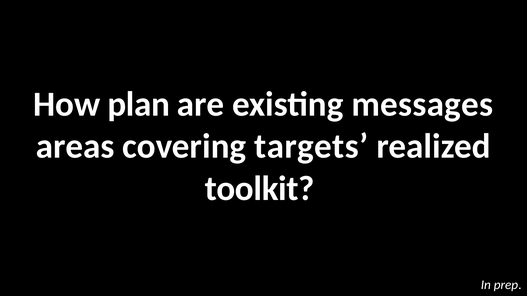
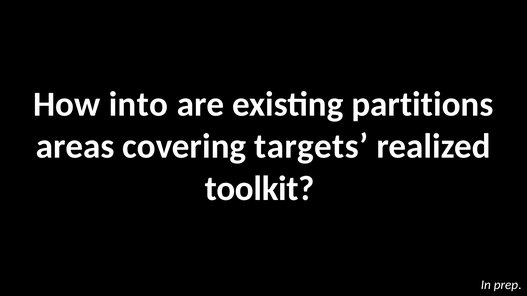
plan: plan -> into
messages: messages -> partitions
